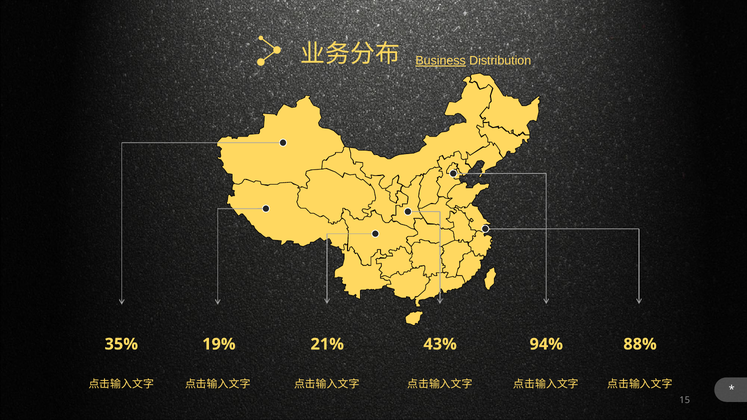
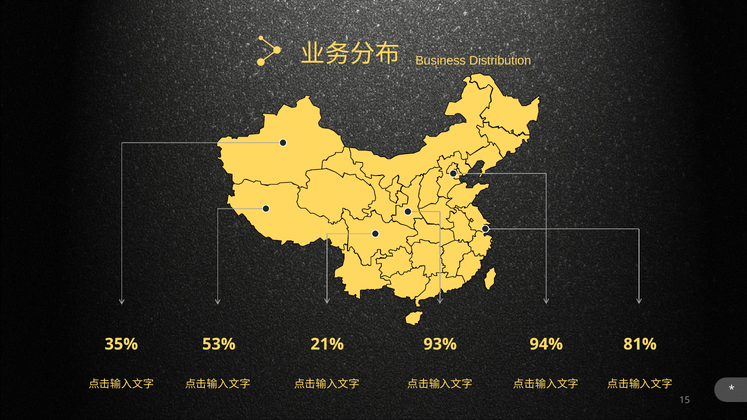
Business underline: present -> none
19%: 19% -> 53%
43%: 43% -> 93%
88%: 88% -> 81%
